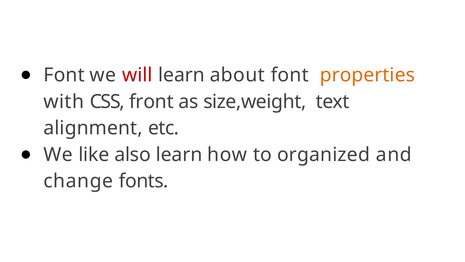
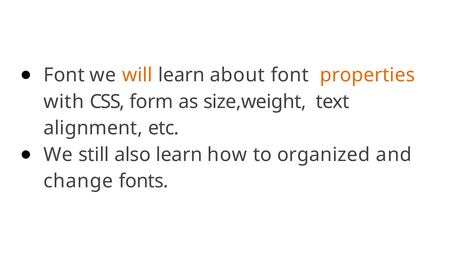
will colour: red -> orange
front: front -> form
like: like -> still
